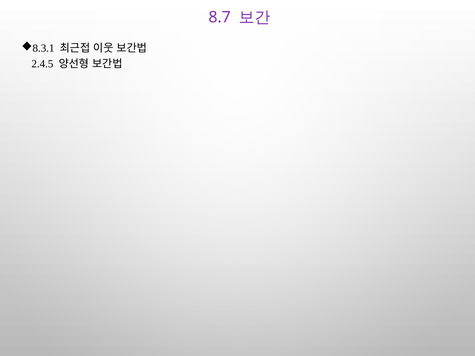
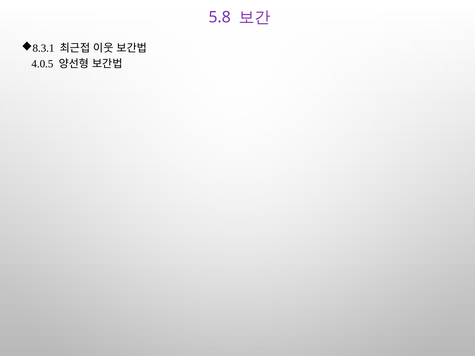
8.7: 8.7 -> 5.8
2.4.5: 2.4.5 -> 4.0.5
